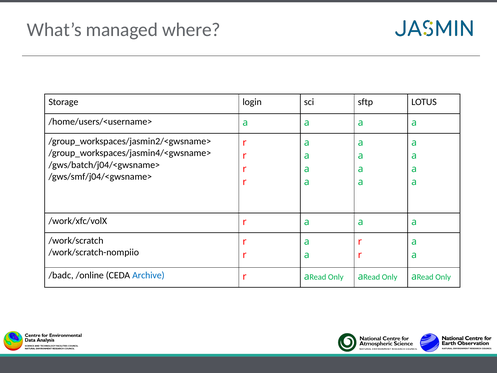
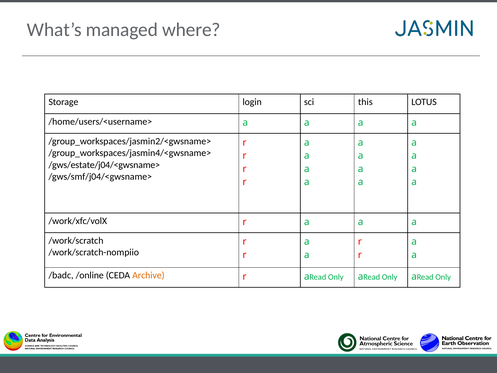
sftp: sftp -> this
/gws/batch/j04/<gwsname>: /gws/batch/j04/<gwsname> -> /gws/estate/j04/<gwsname>
Archive colour: blue -> orange
